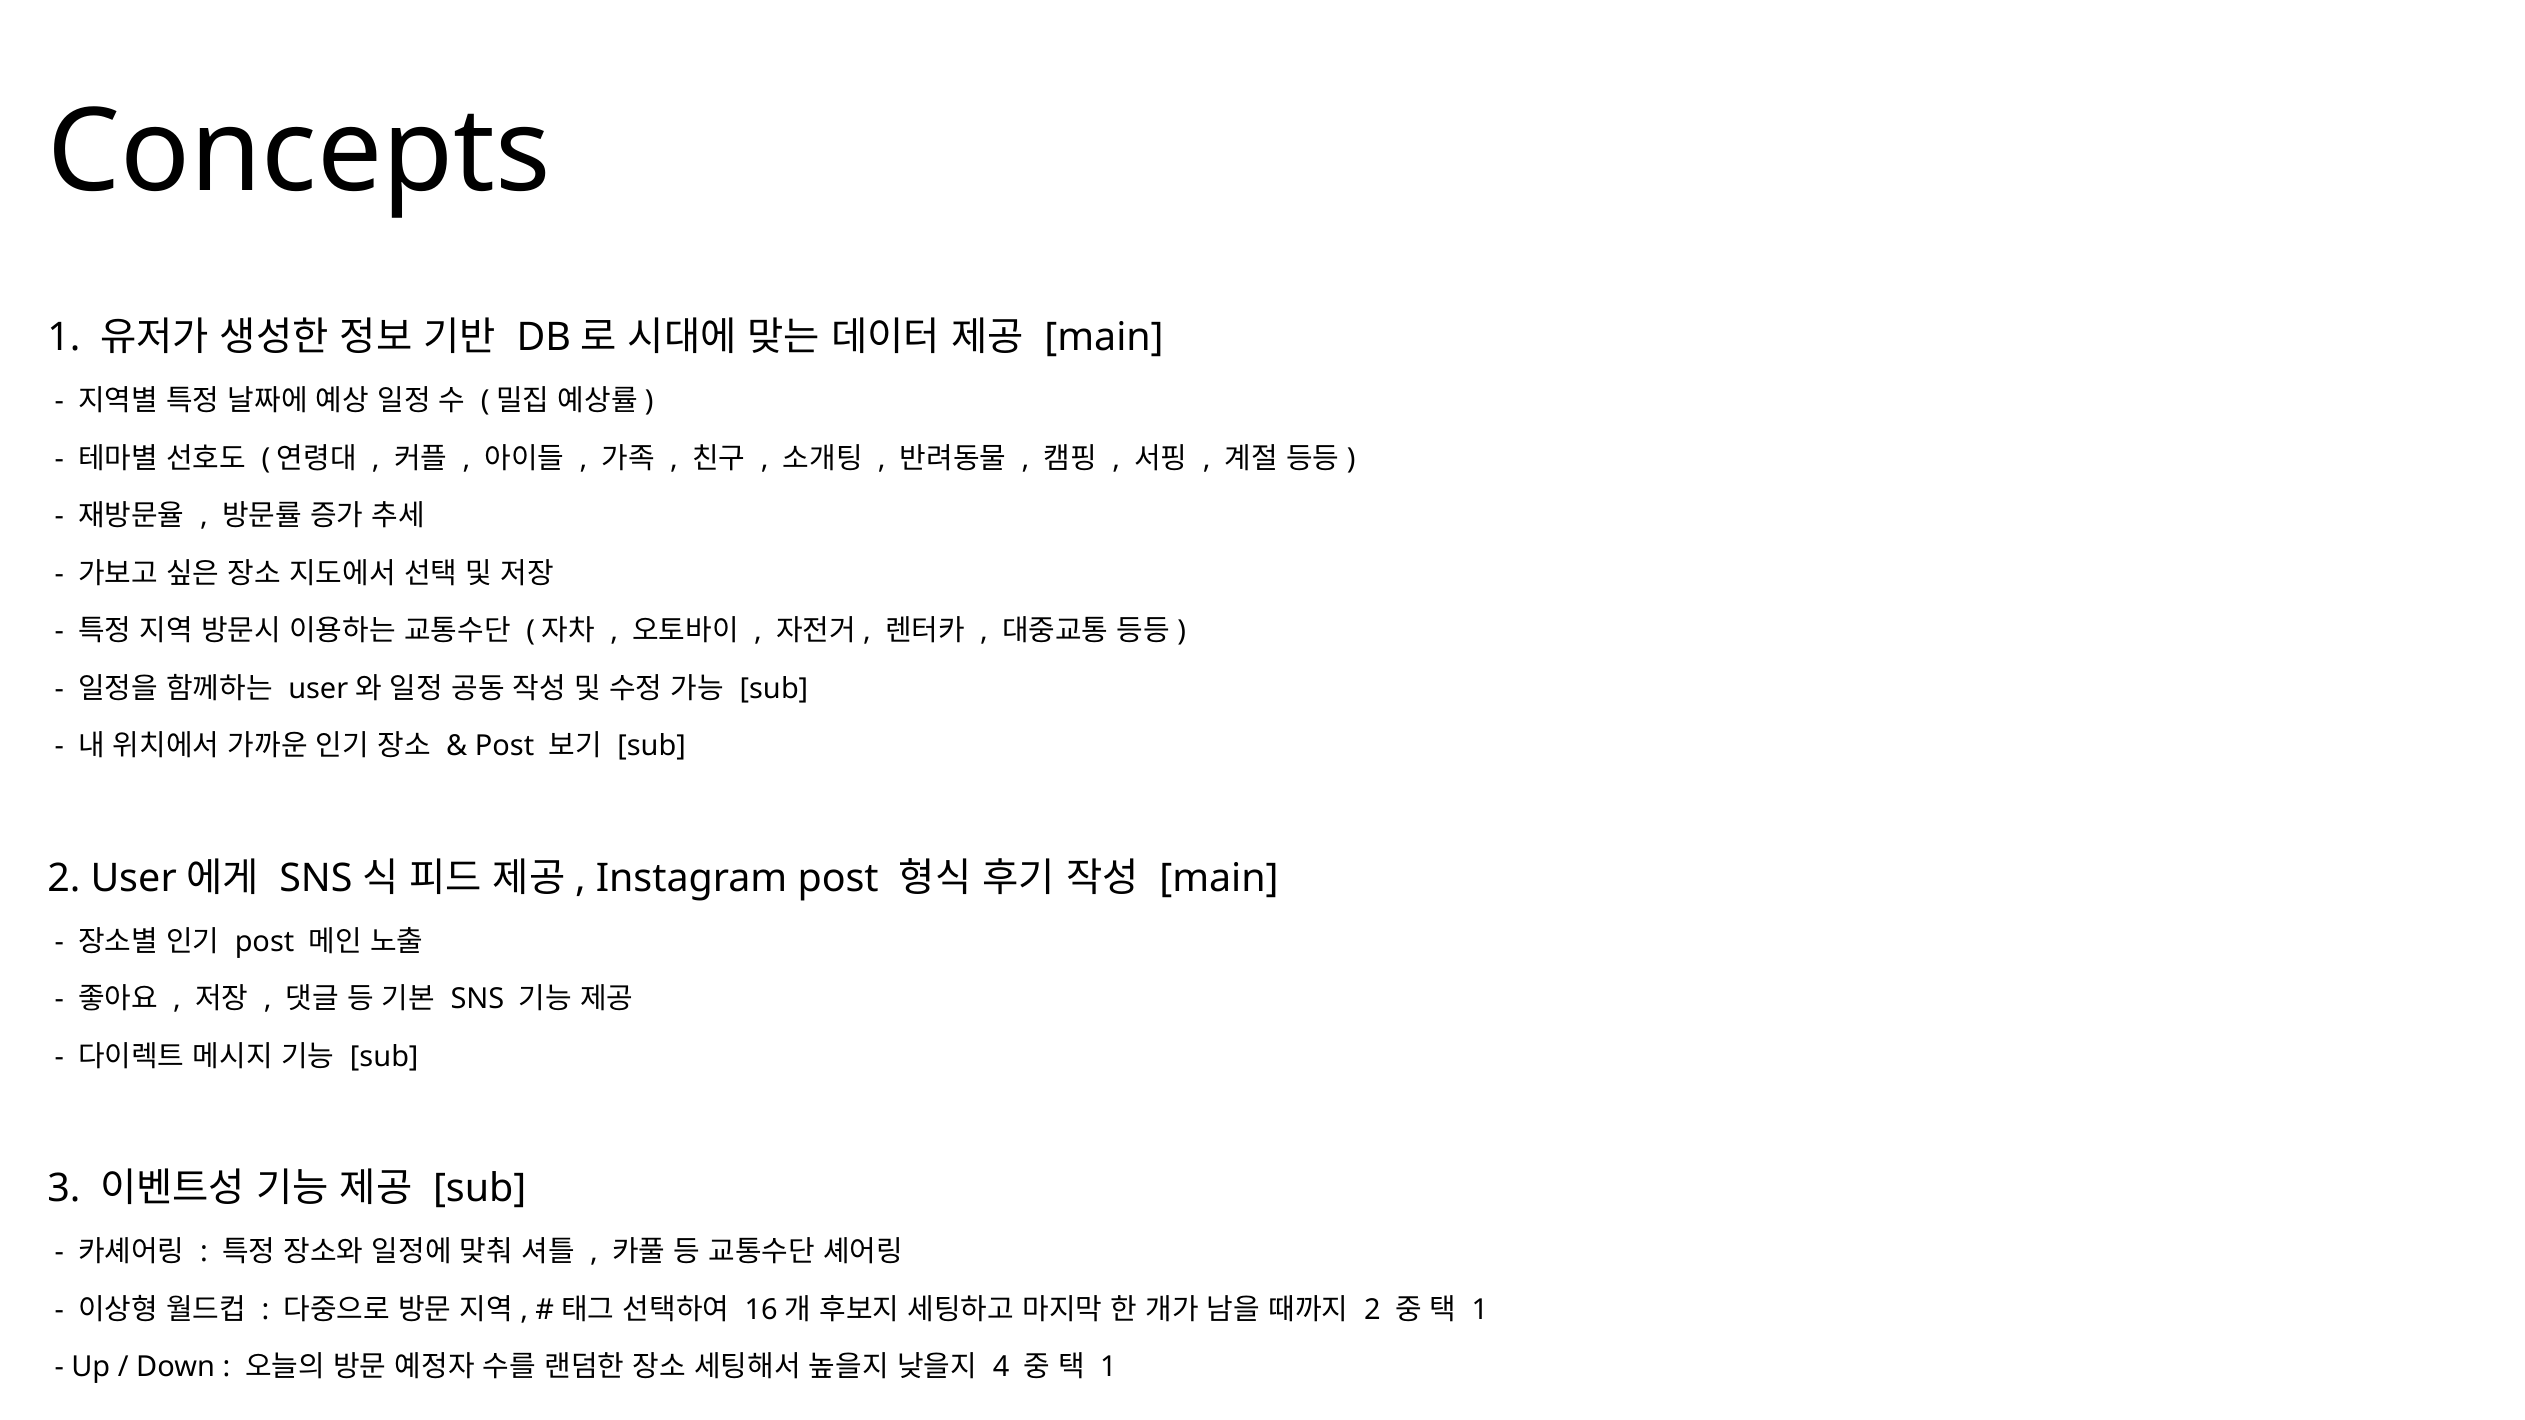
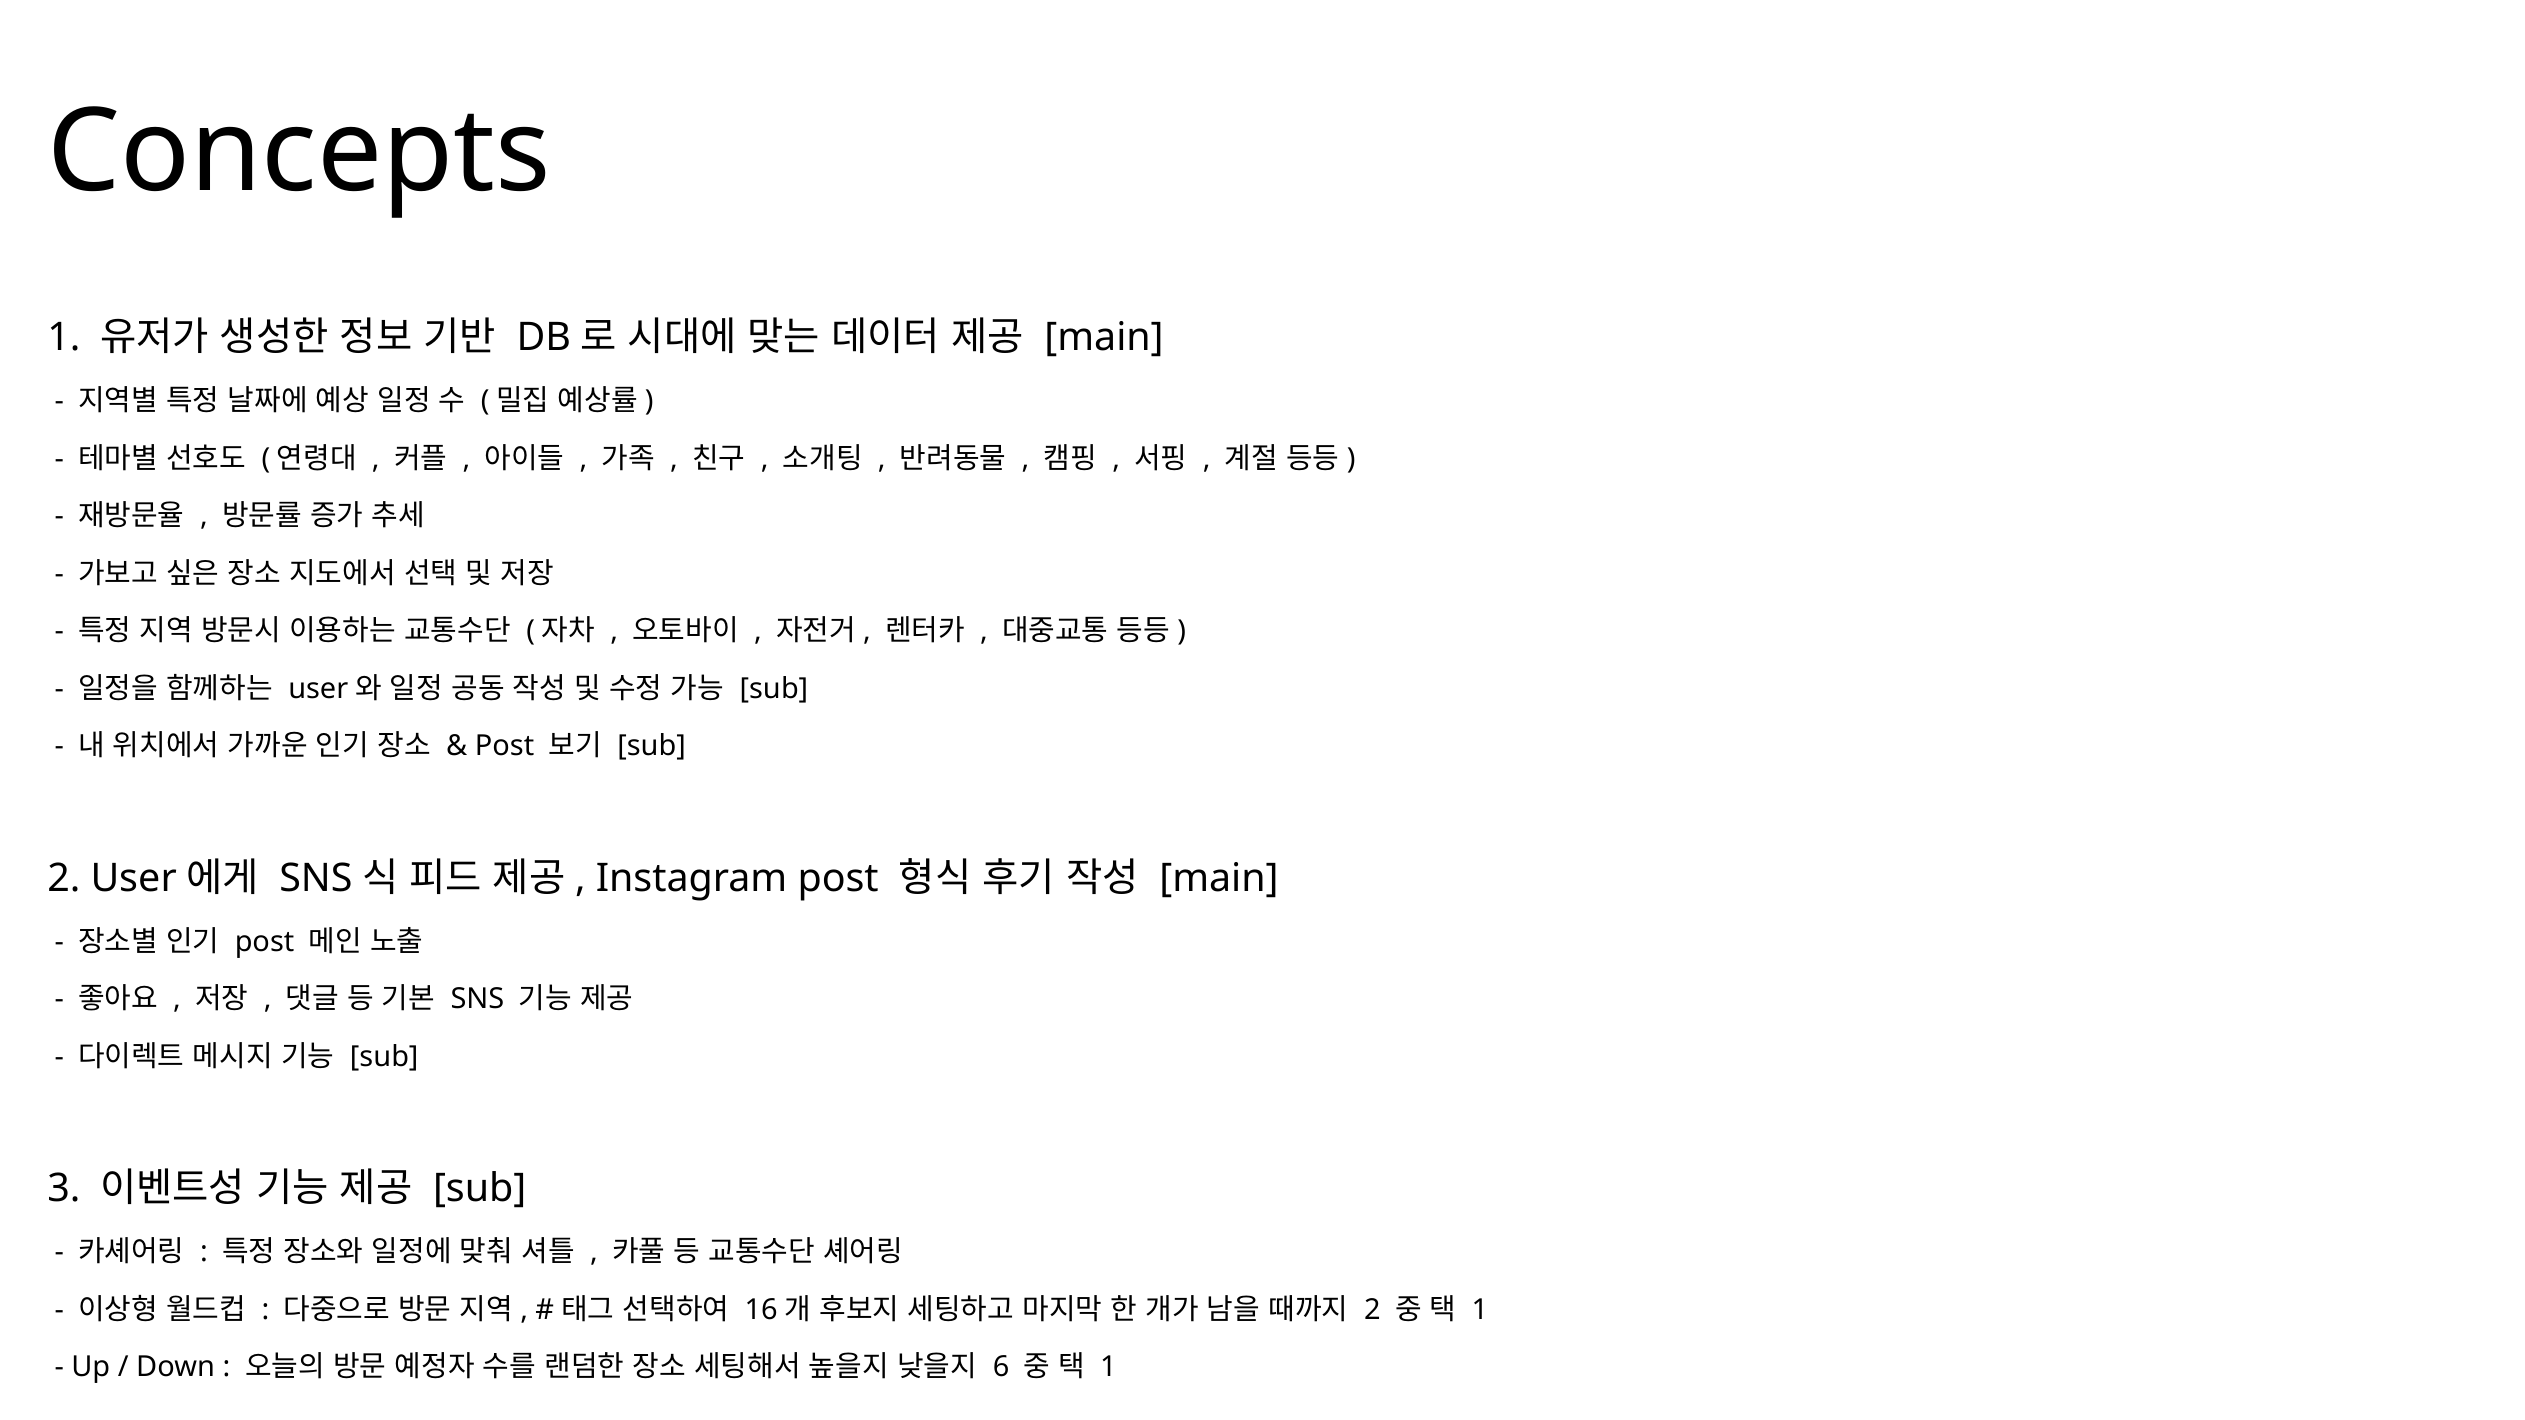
4: 4 -> 6
